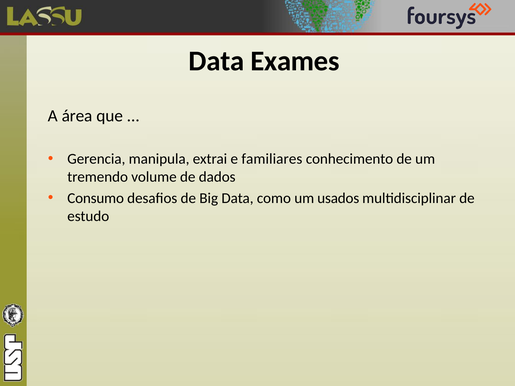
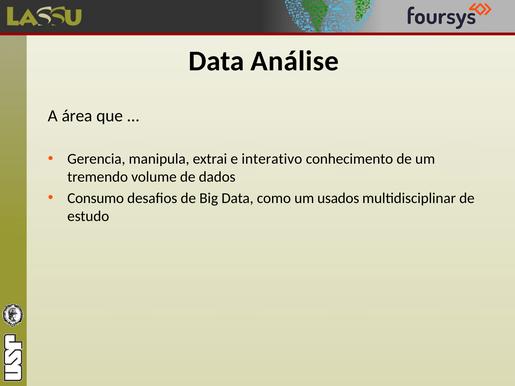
Exames: Exames -> Análise
familiares: familiares -> interativo
